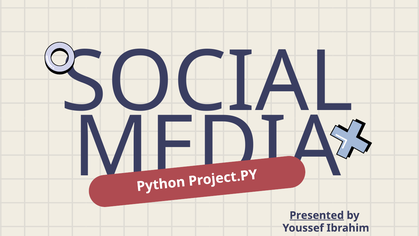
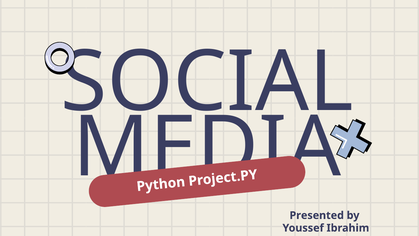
Presented underline: present -> none
